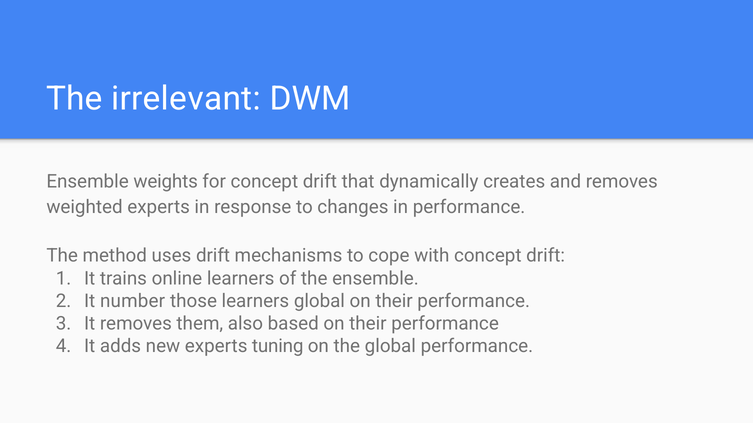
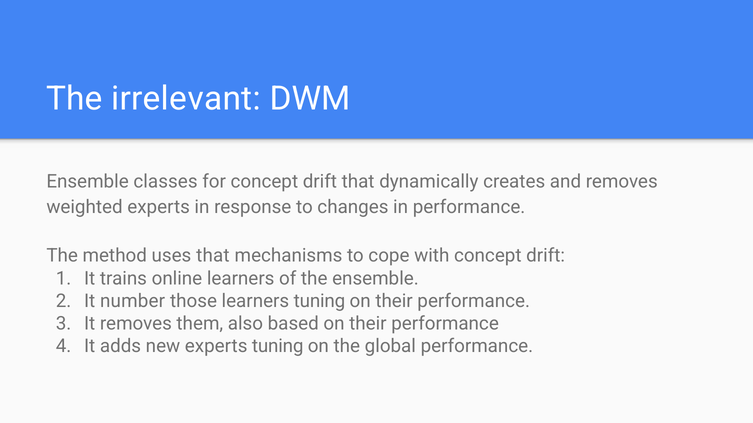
weights: weights -> classes
uses drift: drift -> that
learners global: global -> tuning
